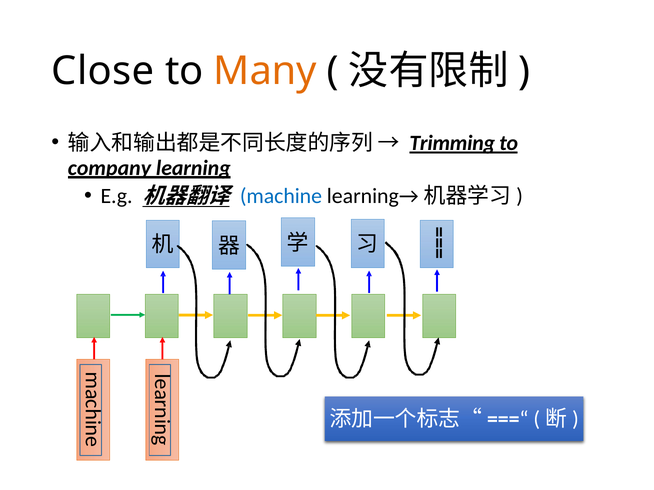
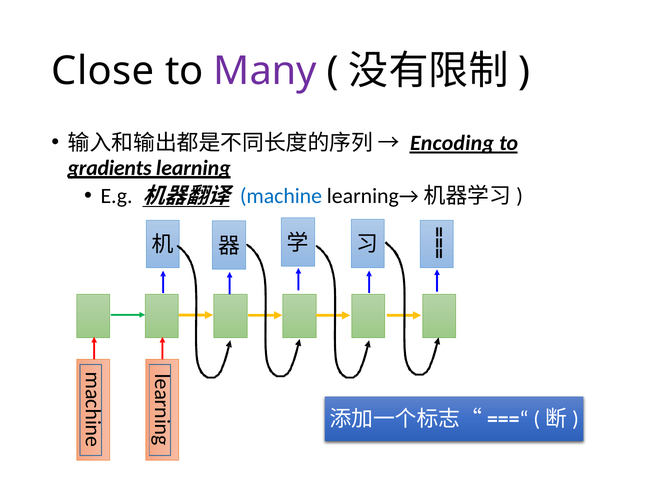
Many colour: orange -> purple
Trimming: Trimming -> Encoding
company: company -> gradients
